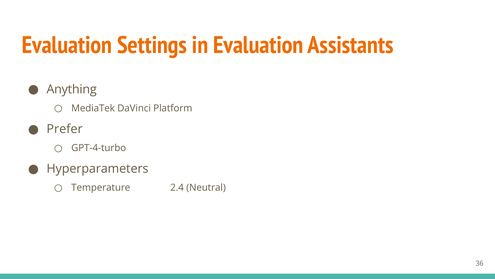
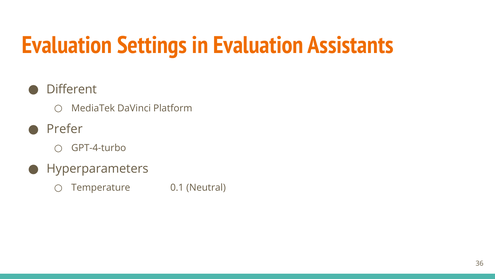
Anything: Anything -> Different
2.4: 2.4 -> 0.1
